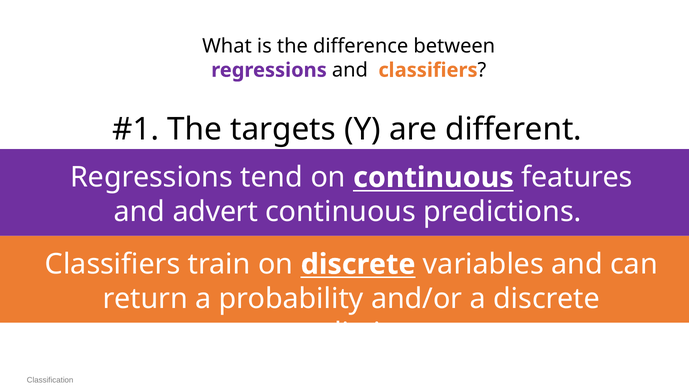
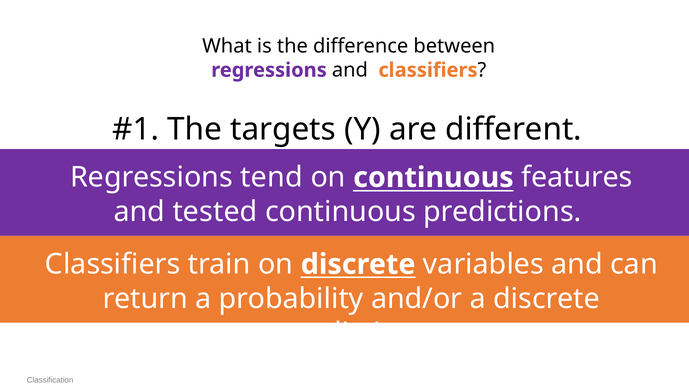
advert: advert -> tested
